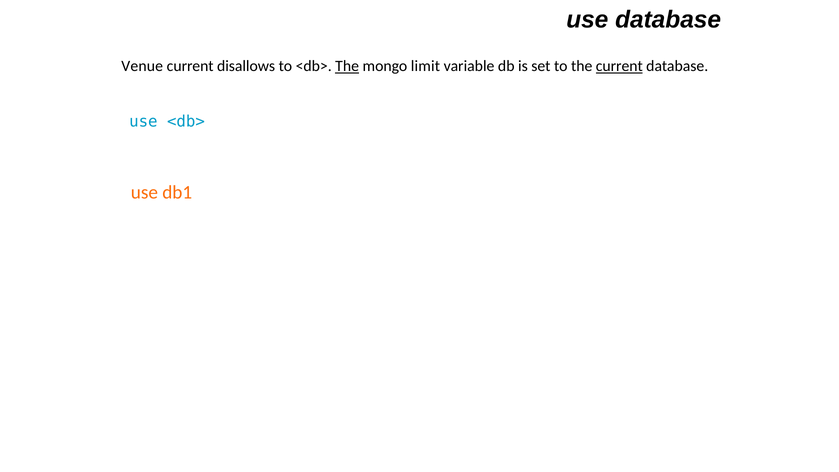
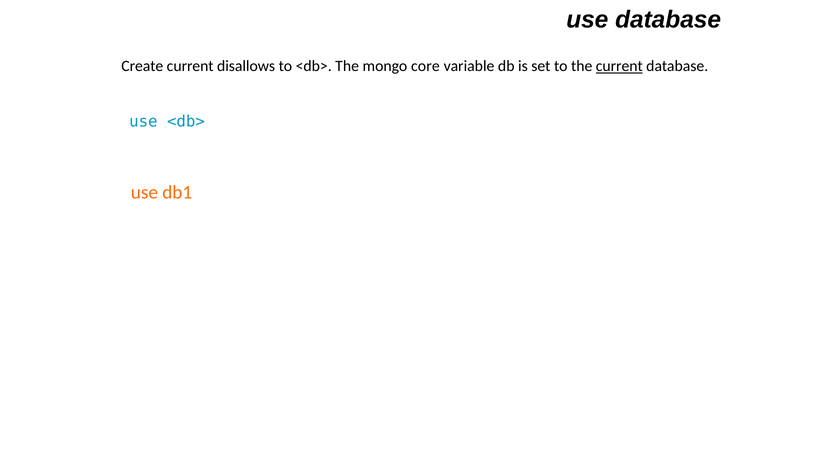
Venue: Venue -> Create
The at (347, 66) underline: present -> none
limit: limit -> core
